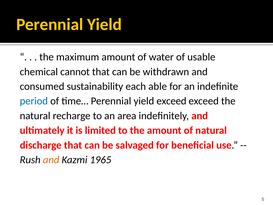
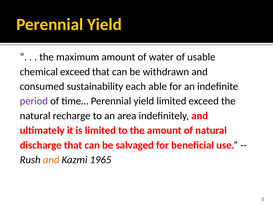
chemical cannot: cannot -> exceed
period colour: blue -> purple
yield exceed: exceed -> limited
